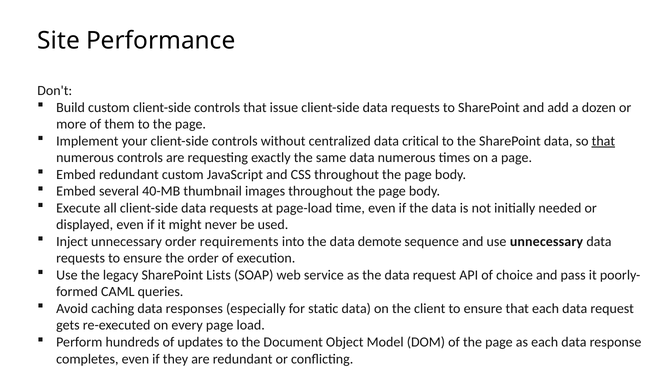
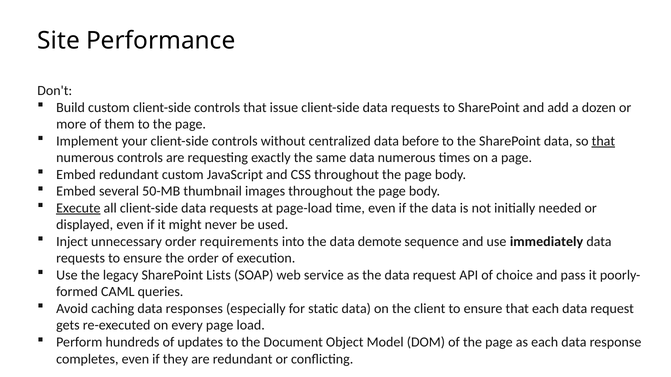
critical: critical -> before
40-MB: 40-MB -> 50-MB
Execute underline: none -> present
use unnecessary: unnecessary -> immediately
